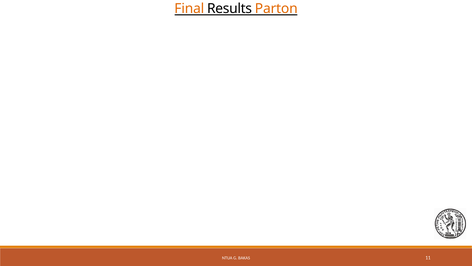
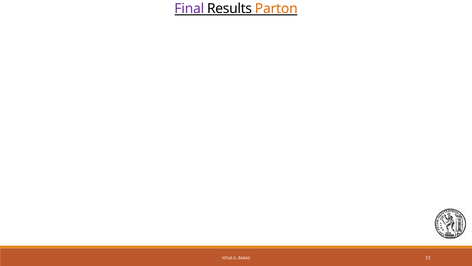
Final colour: orange -> purple
